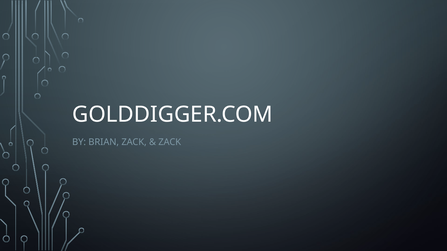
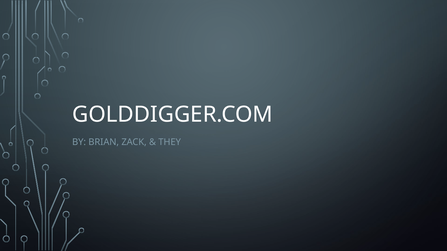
ZACK at (170, 142): ZACK -> THEY
